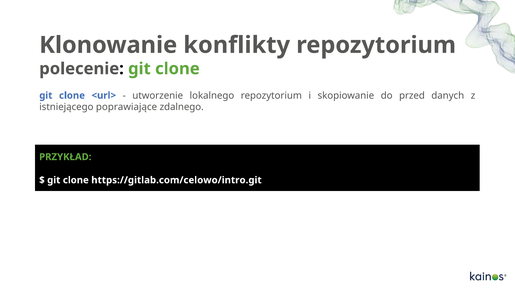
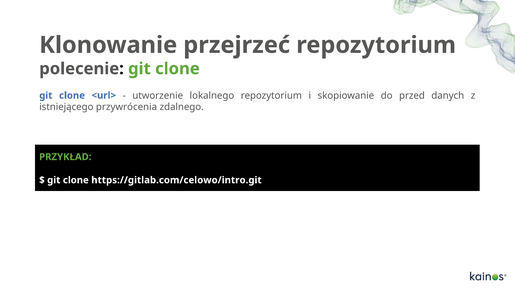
konflikty: konflikty -> przejrzeć
poprawiające: poprawiające -> przywrócenia
